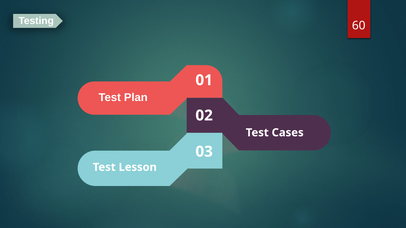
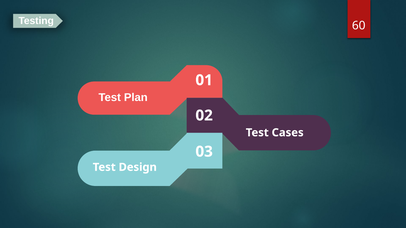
Lesson: Lesson -> Design
